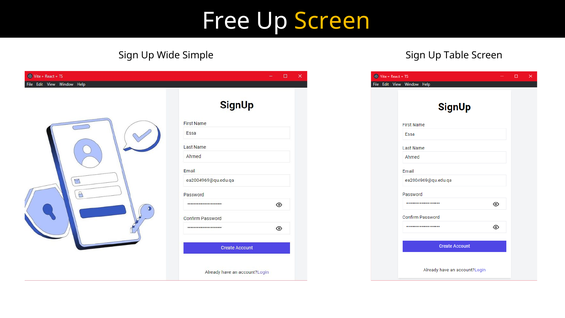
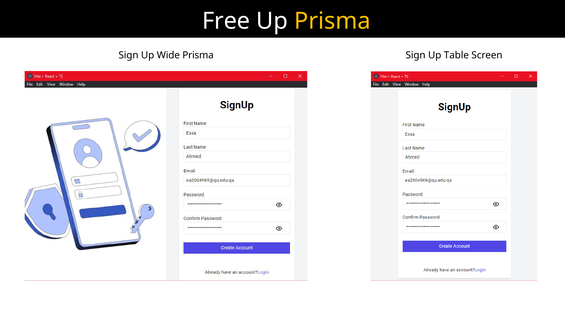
Up Screen: Screen -> Prisma
Wide Simple: Simple -> Prisma
